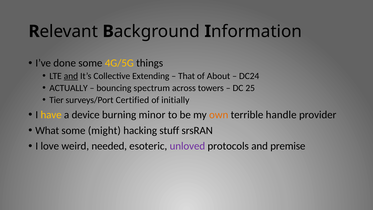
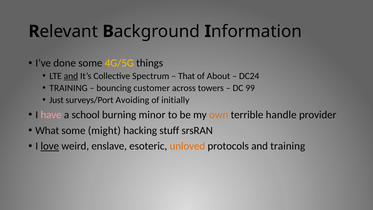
Extending: Extending -> Spectrum
ACTUALLY at (69, 88): ACTUALLY -> TRAINING
spectrum: spectrum -> customer
25: 25 -> 99
Tier: Tier -> Just
Certified: Certified -> Avoiding
have colour: yellow -> pink
device: device -> school
love underline: none -> present
needed: needed -> enslave
unloved colour: purple -> orange
and premise: premise -> training
